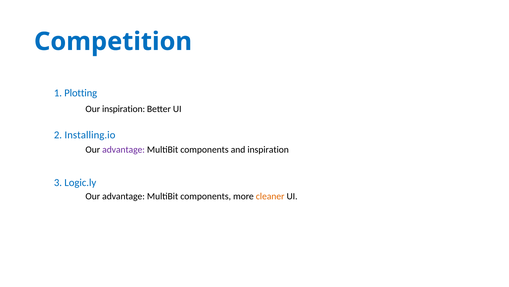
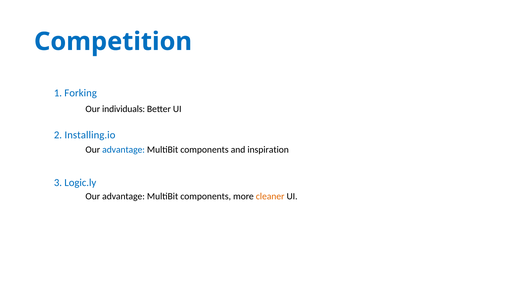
Plotting: Plotting -> Forking
Our inspiration: inspiration -> individuals
advantage at (124, 149) colour: purple -> blue
